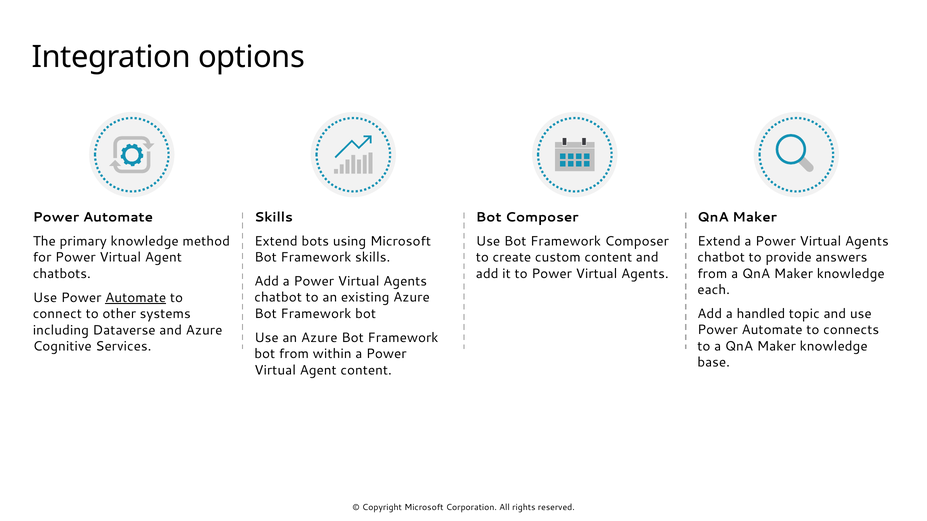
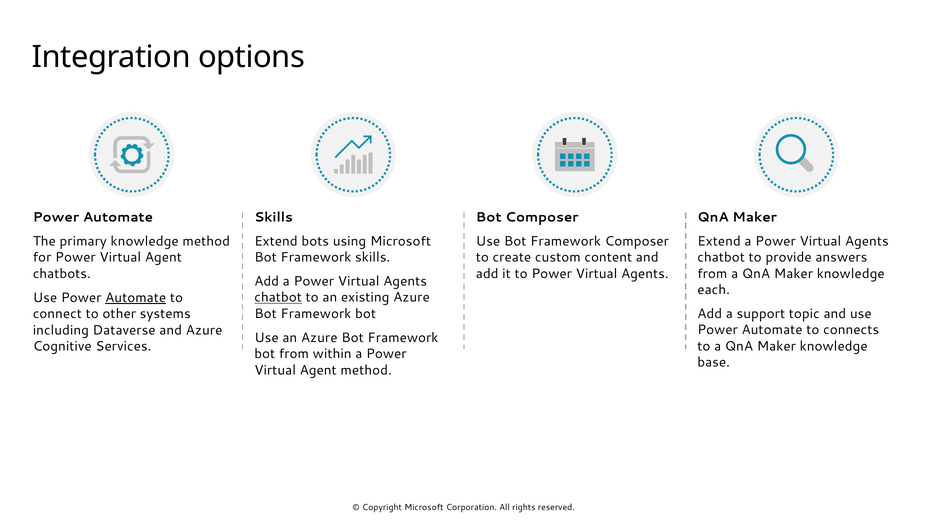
chatbot at (278, 298) underline: none -> present
handled: handled -> support
Agent content: content -> method
